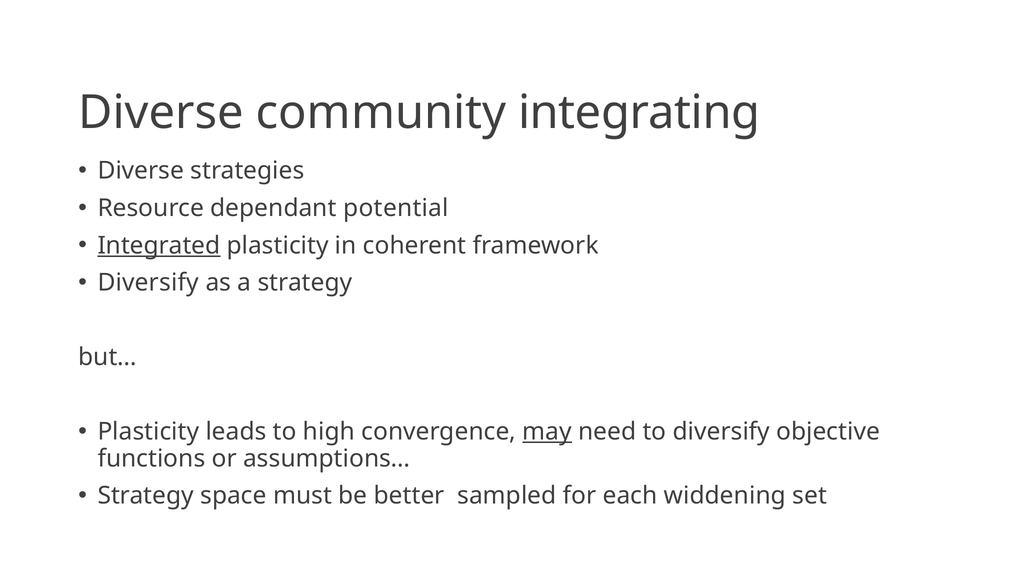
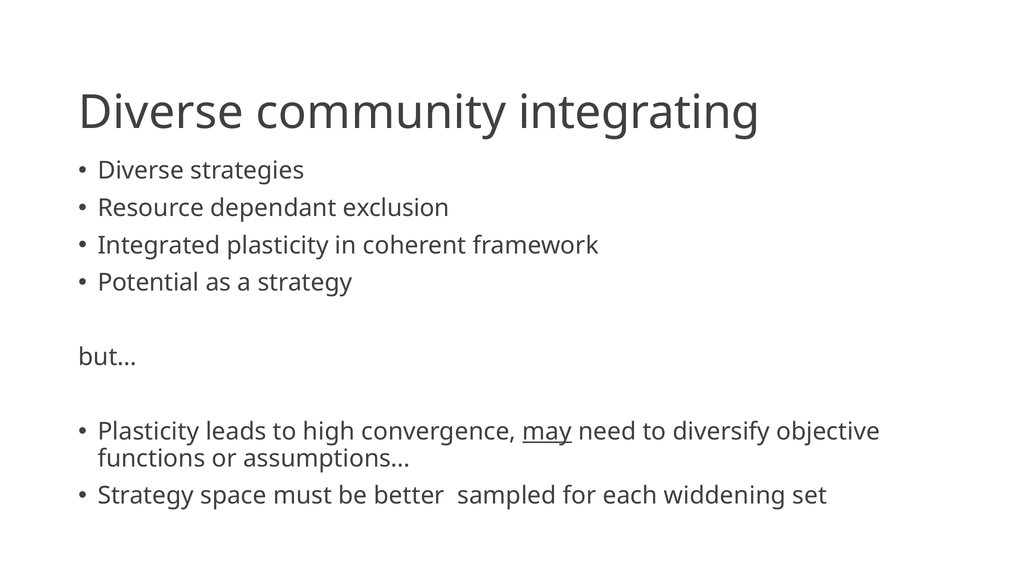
potential: potential -> exclusion
Integrated underline: present -> none
Diversify at (148, 283): Diversify -> Potential
